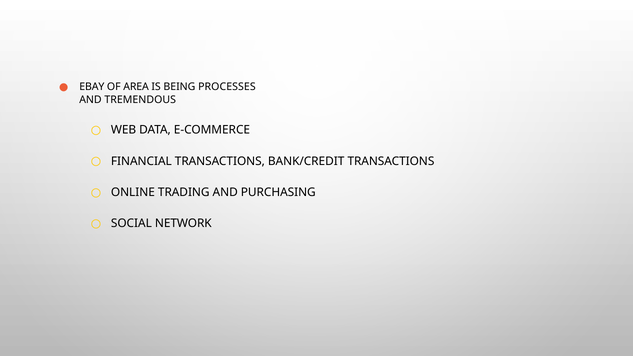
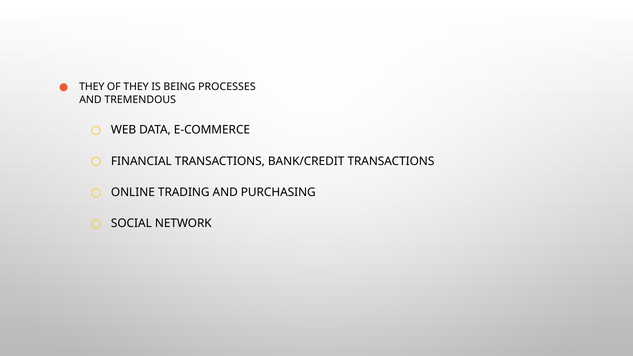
EBAY at (92, 87): EBAY -> THEY
OF AREA: AREA -> THEY
